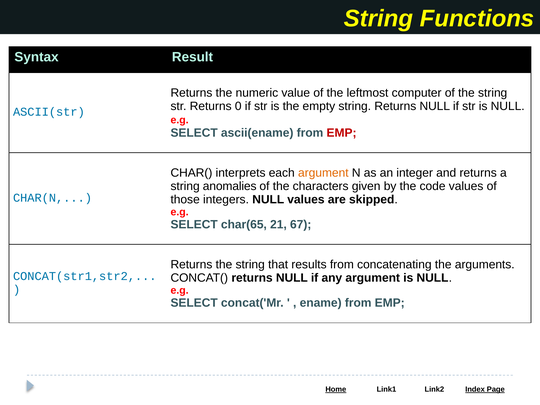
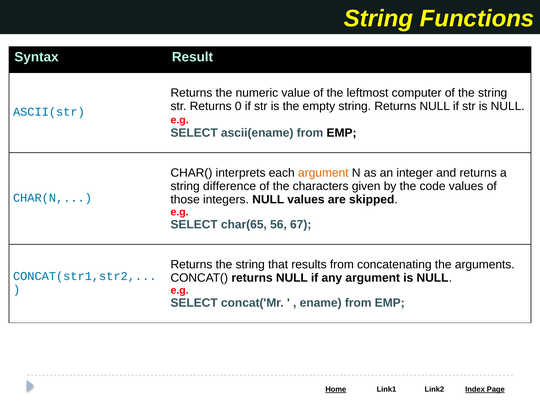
EMP at (342, 133) colour: red -> black
anomalies: anomalies -> difference
21: 21 -> 56
